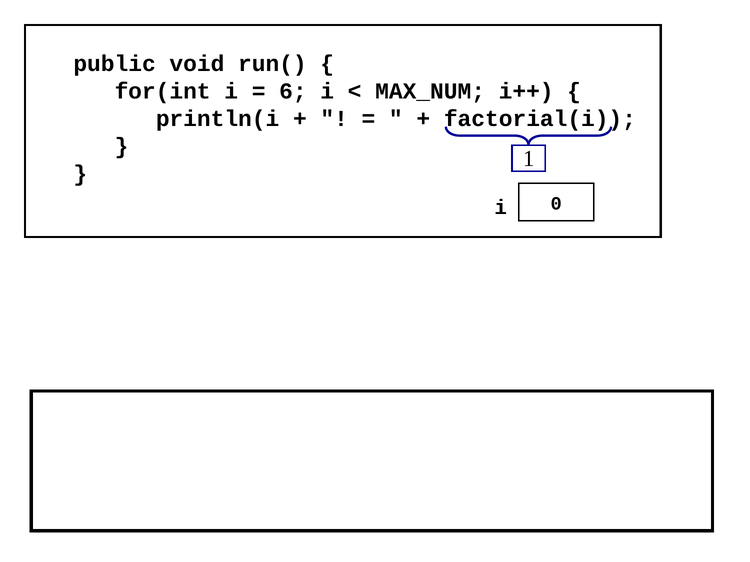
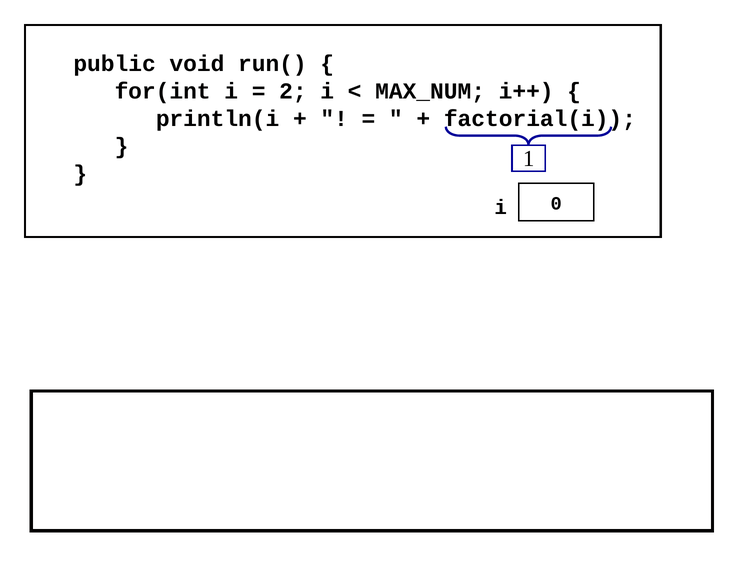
6: 6 -> 2
